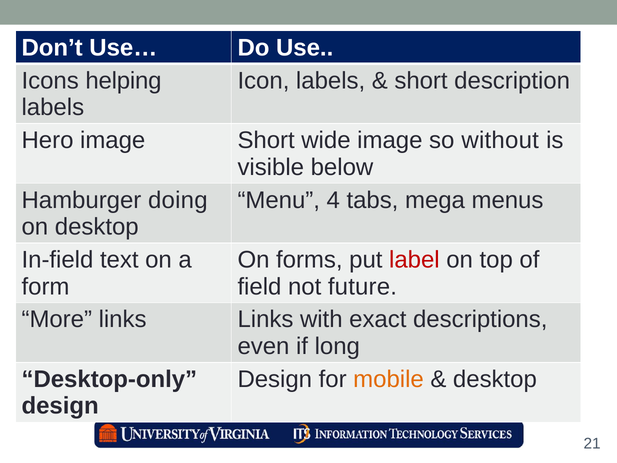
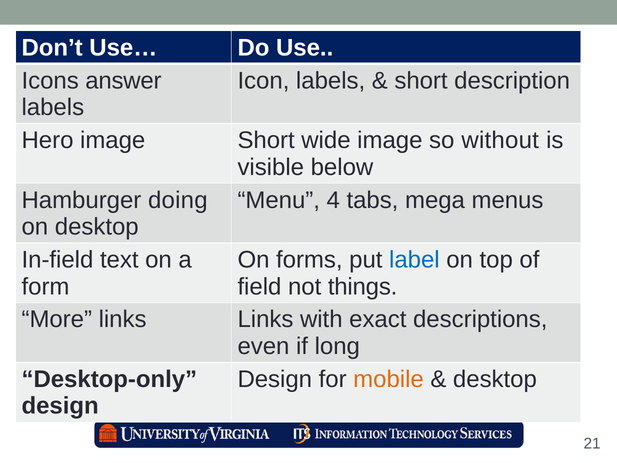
helping: helping -> answer
label colour: red -> blue
future: future -> things
